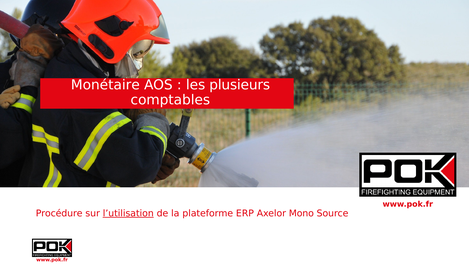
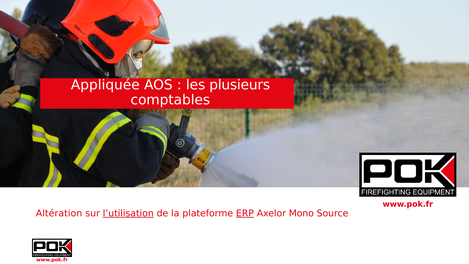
Monétaire: Monétaire -> Appliquée
Procédure: Procédure -> Altération
ERP underline: none -> present
